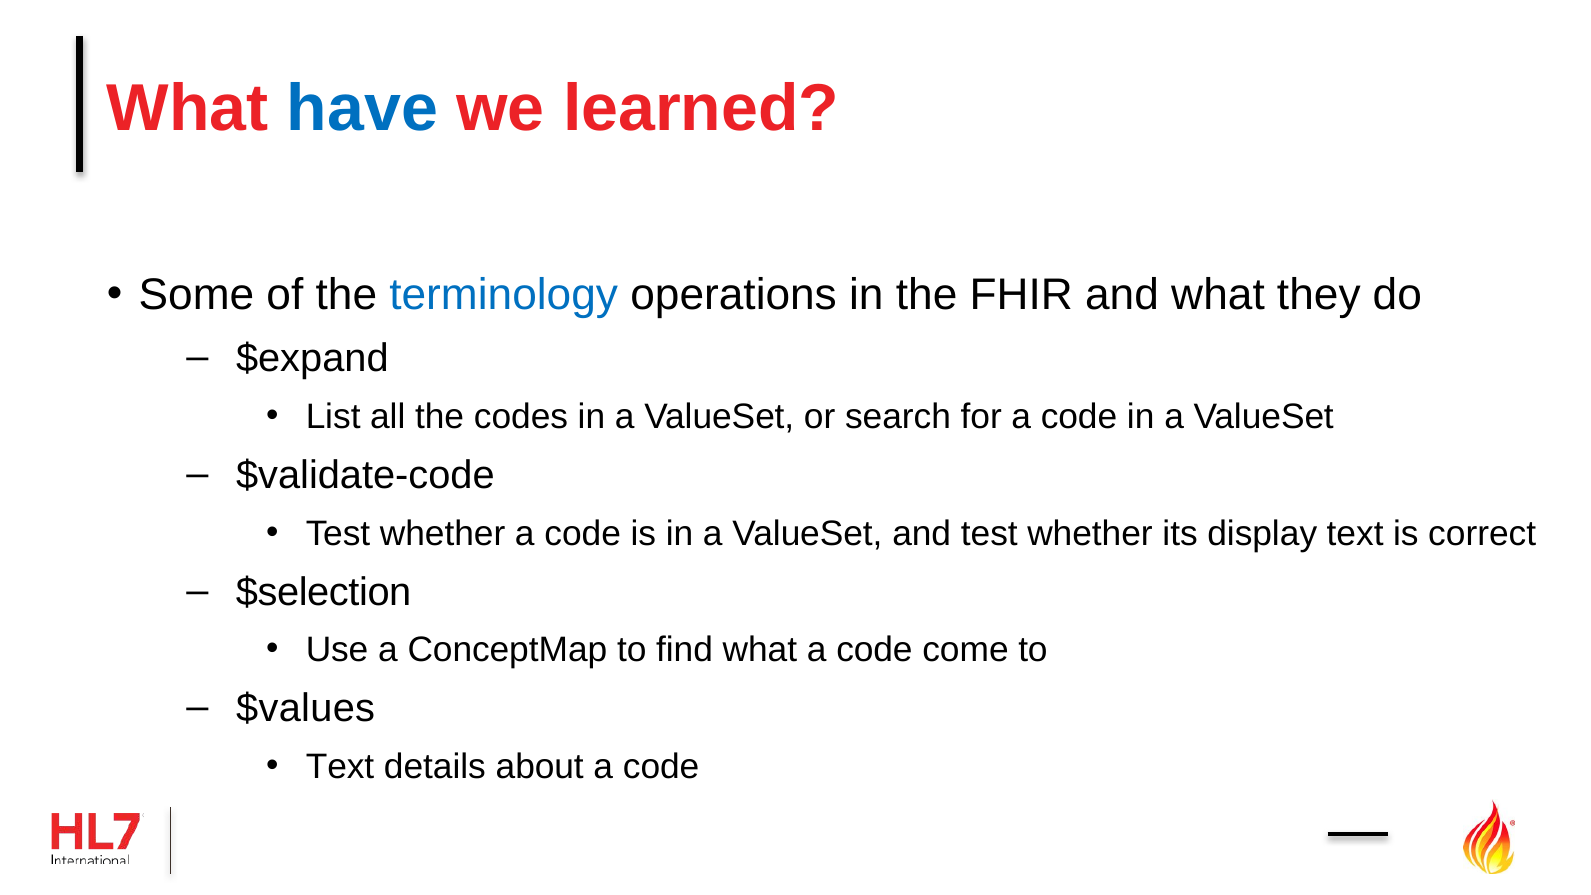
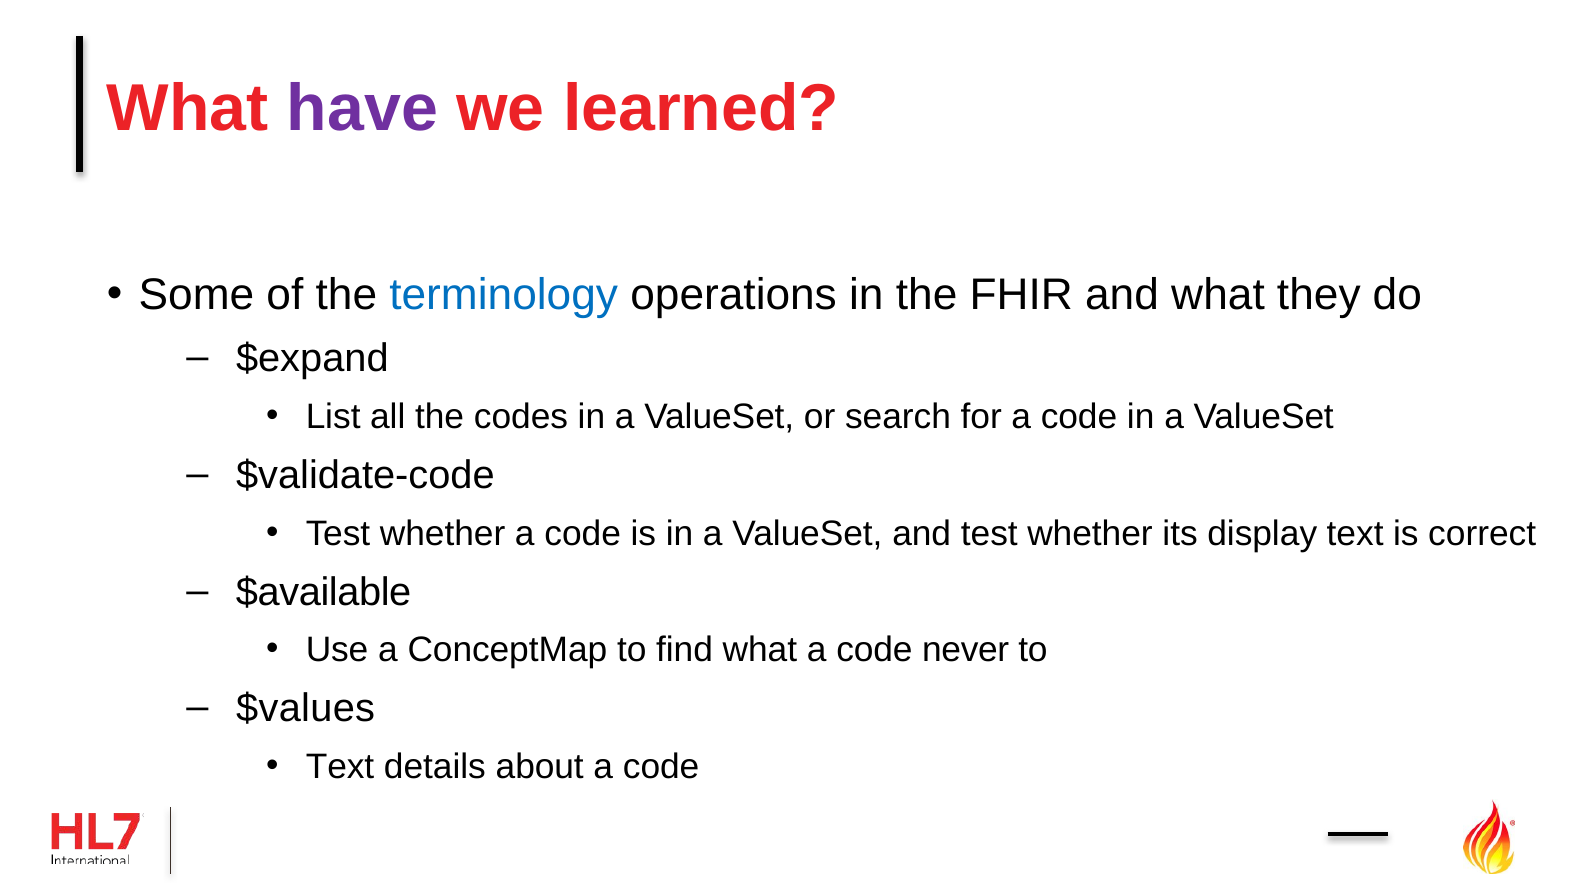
have colour: blue -> purple
$selection: $selection -> $available
come: come -> never
